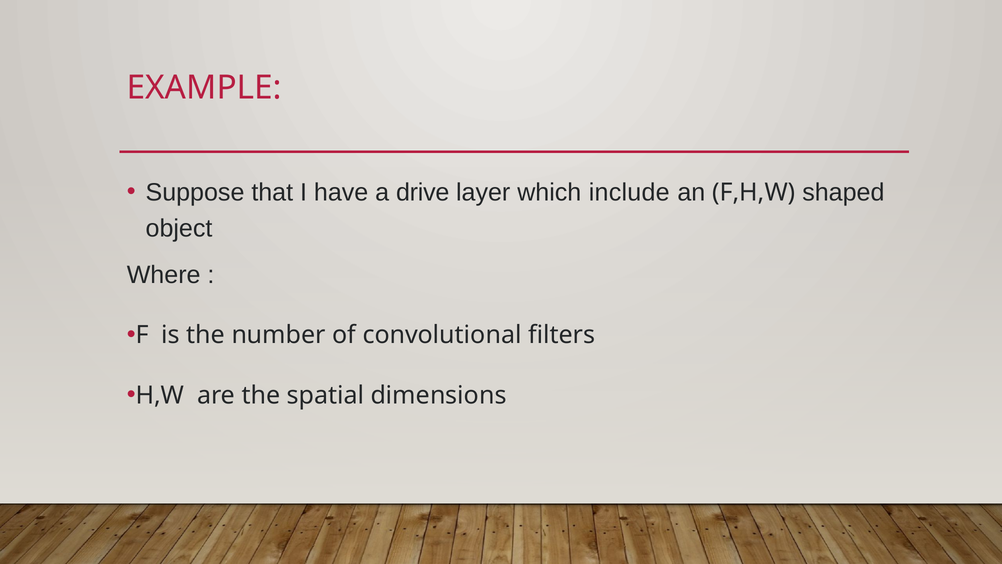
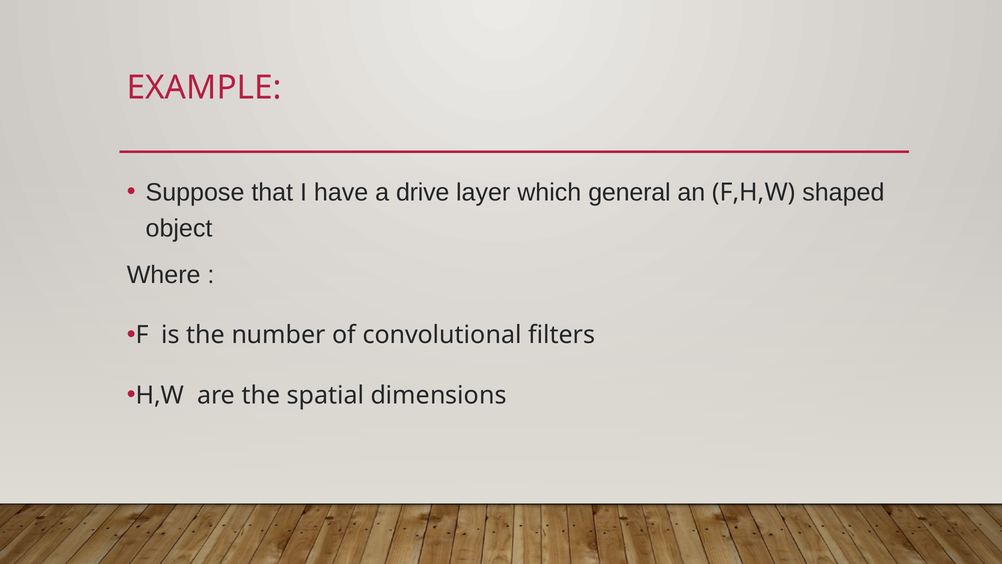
include: include -> general
